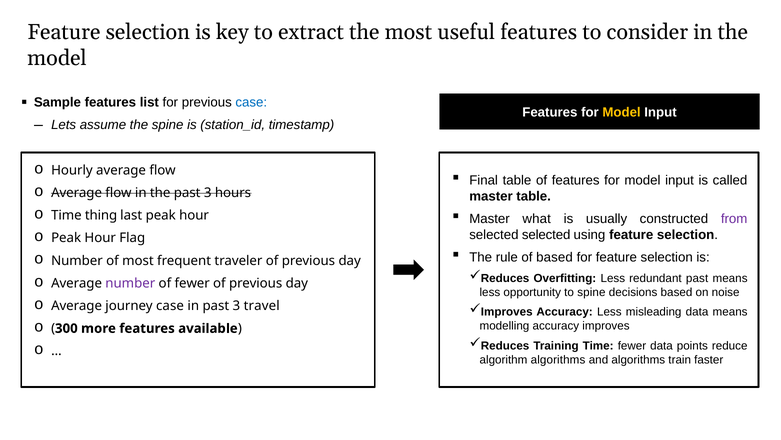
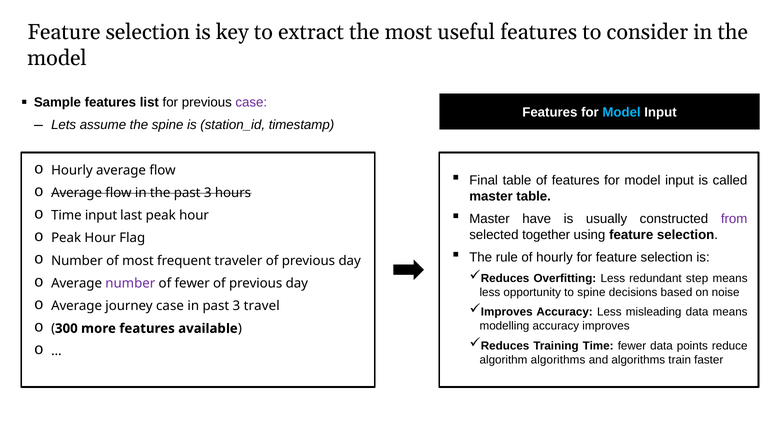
case at (251, 102) colour: blue -> purple
Model at (622, 112) colour: yellow -> light blue
Time thing: thing -> input
what: what -> have
selected selected: selected -> together
of based: based -> hourly
redundant past: past -> step
